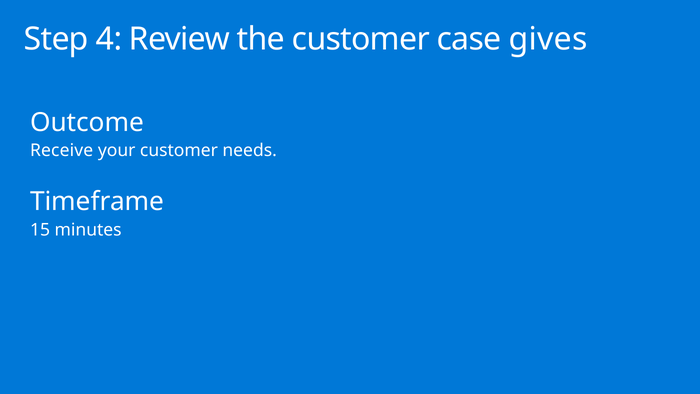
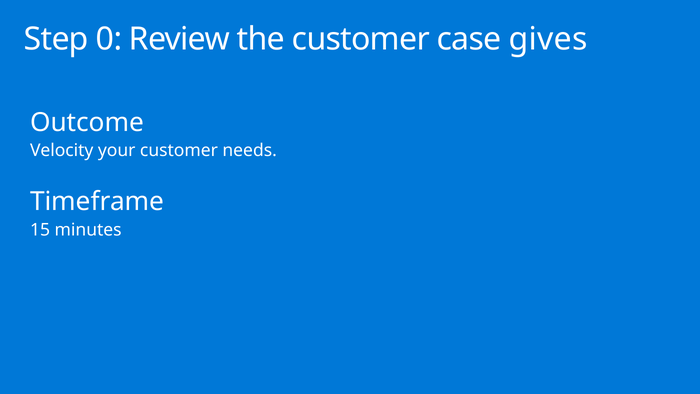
4: 4 -> 0
Receive: Receive -> Velocity
